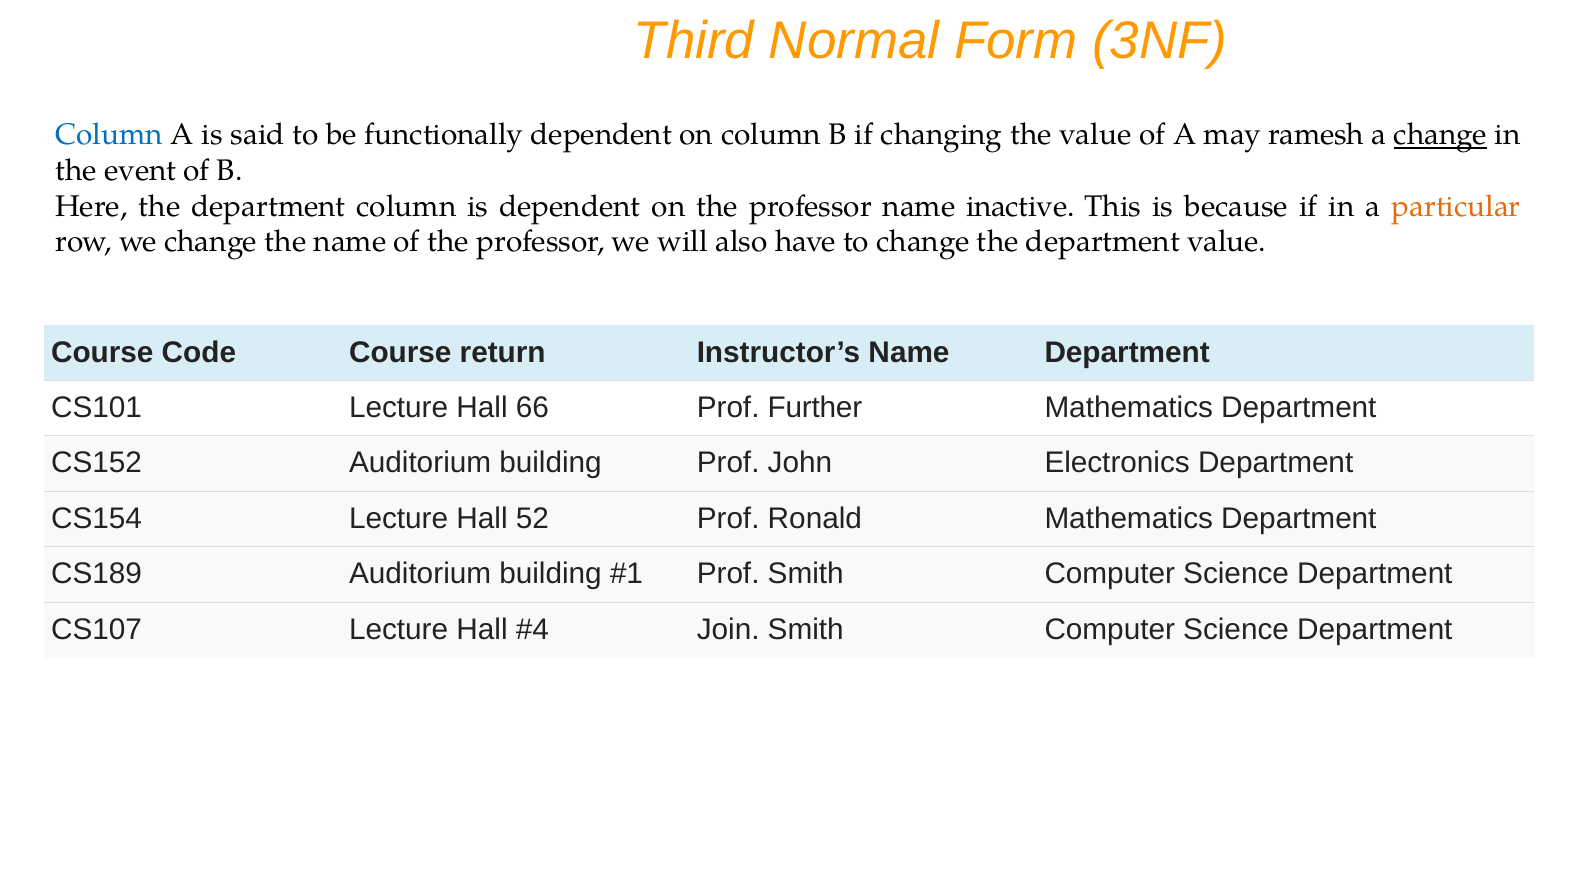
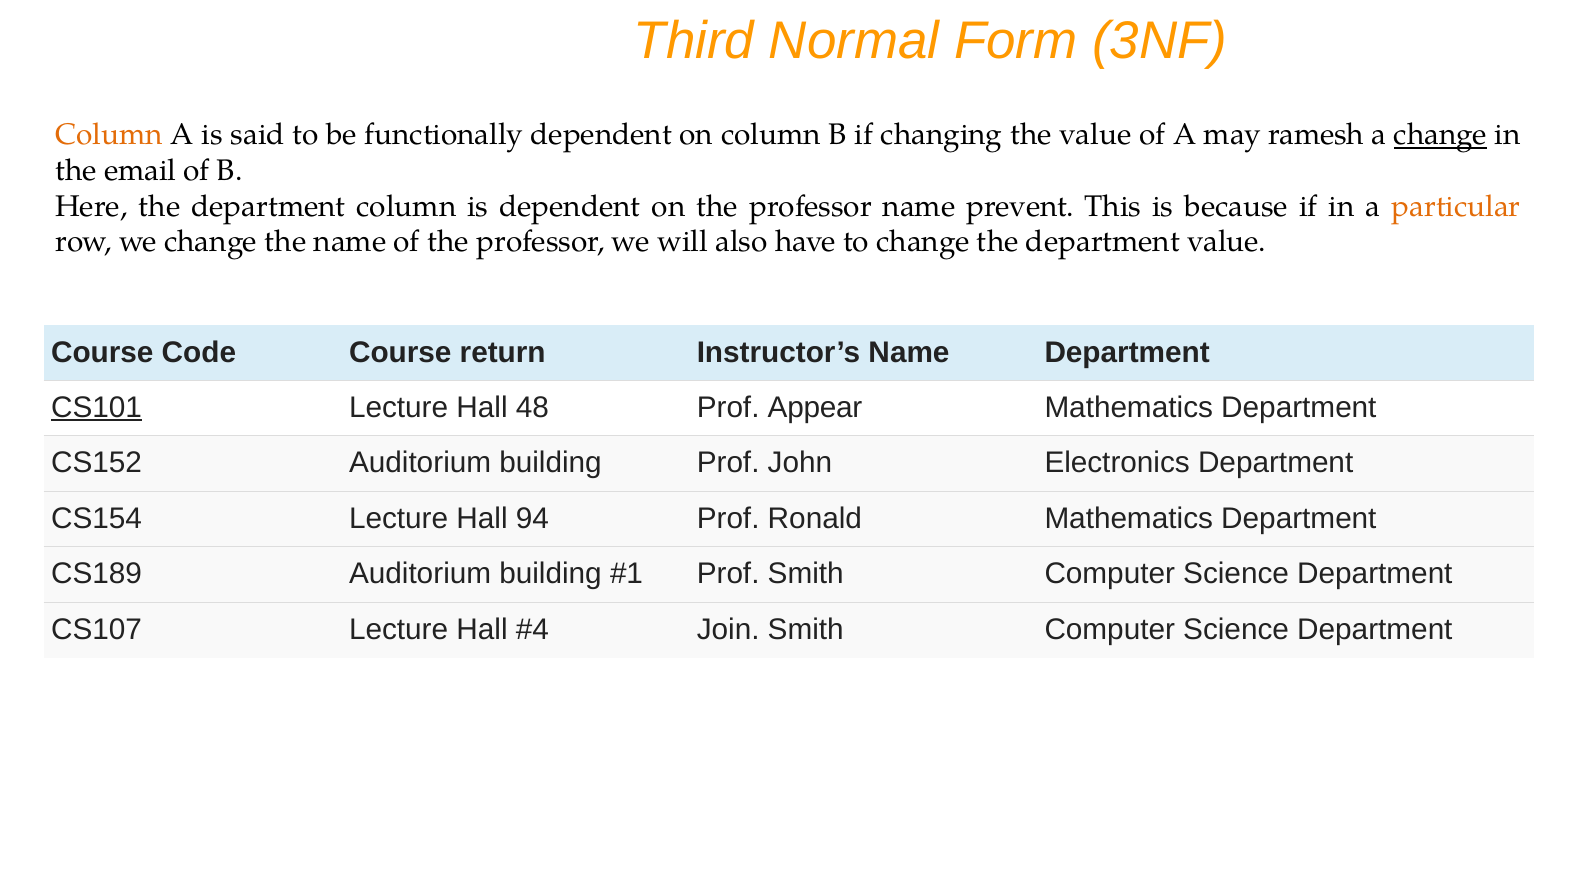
Column at (109, 135) colour: blue -> orange
event: event -> email
inactive: inactive -> prevent
CS101 underline: none -> present
66: 66 -> 48
Further: Further -> Appear
52: 52 -> 94
